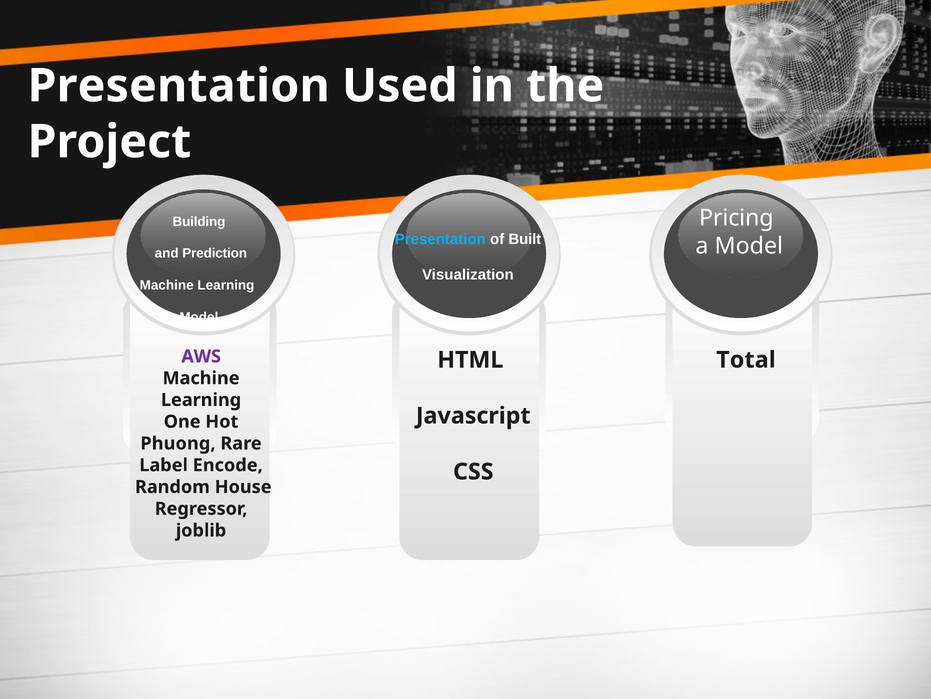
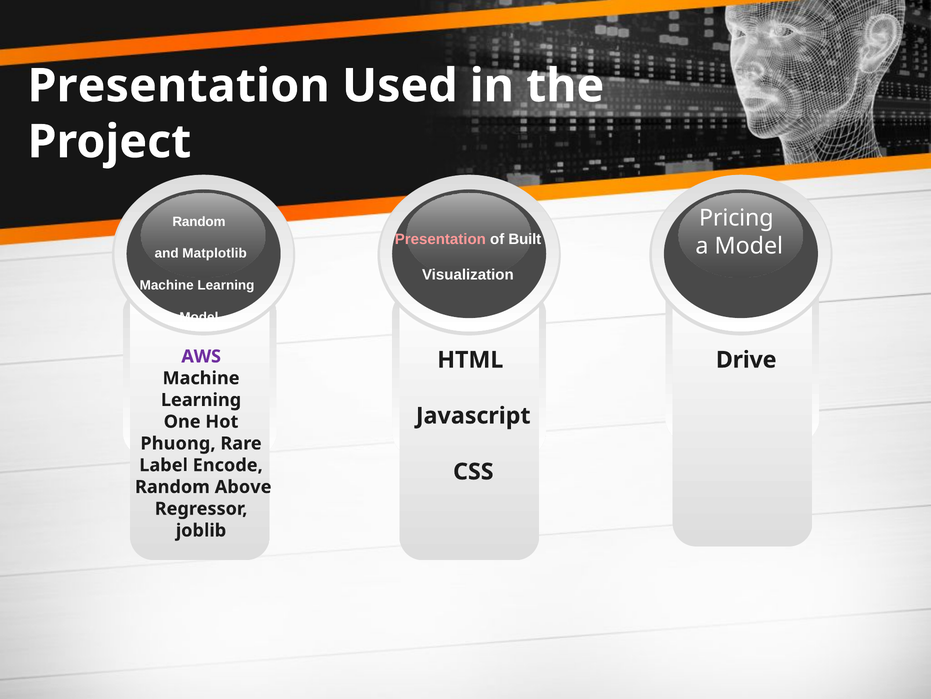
Building at (199, 222): Building -> Random
Presentation at (440, 239) colour: light blue -> pink
Prediction: Prediction -> Matplotlib
Total: Total -> Drive
House: House -> Above
